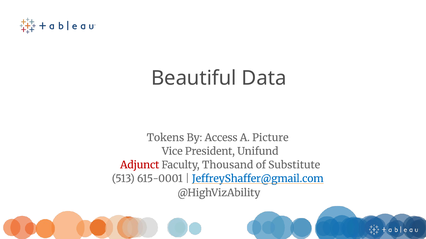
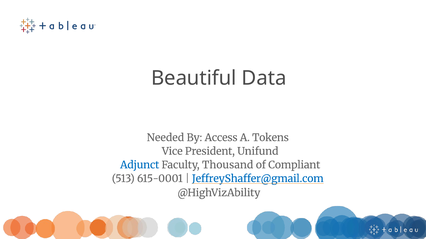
Tokens: Tokens -> Needed
Picture: Picture -> Tokens
Adjunct colour: red -> blue
Substitute: Substitute -> Compliant
